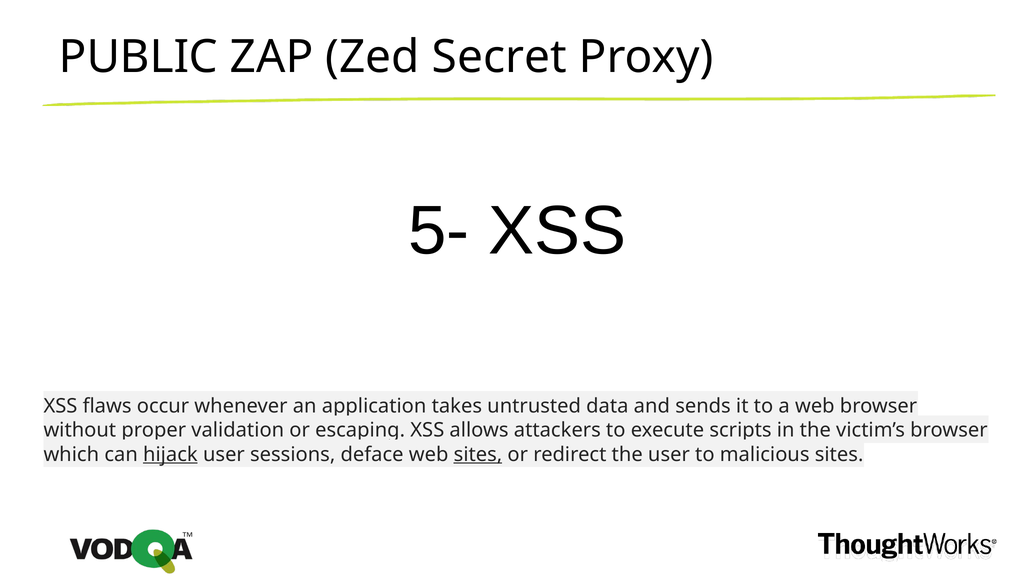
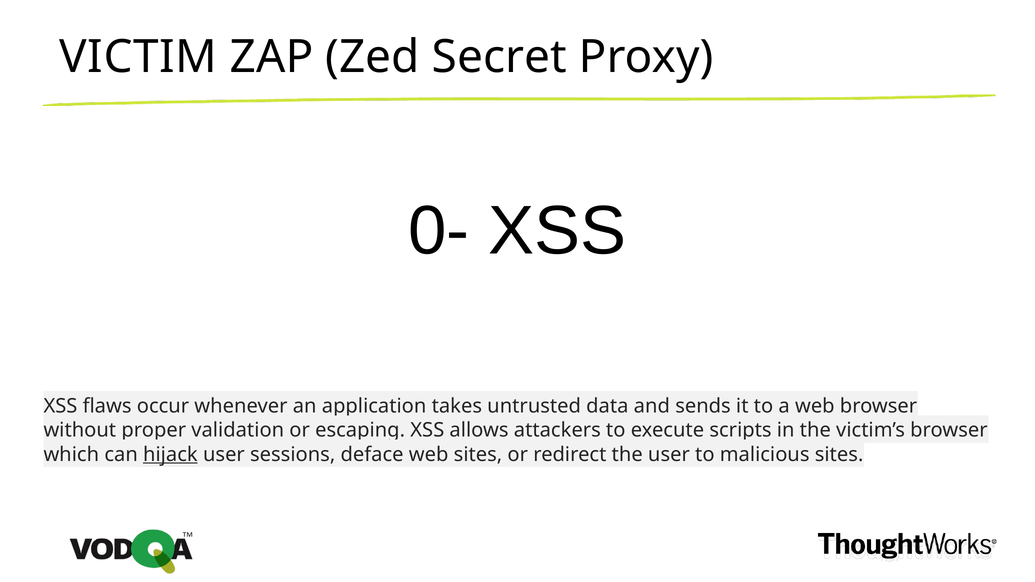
PUBLIC: PUBLIC -> VICTIM
5-: 5- -> 0-
sites at (478, 455) underline: present -> none
